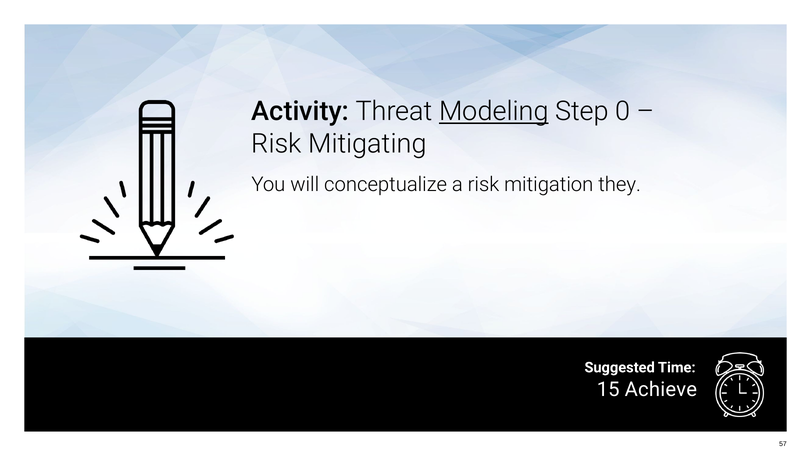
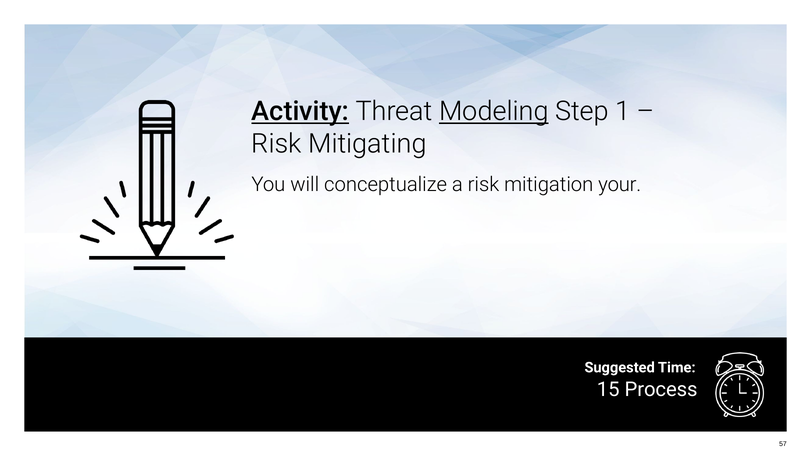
Activity underline: none -> present
0: 0 -> 1
they: they -> your
Achieve: Achieve -> Process
